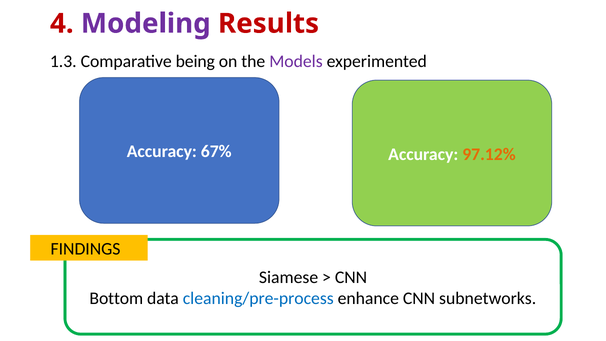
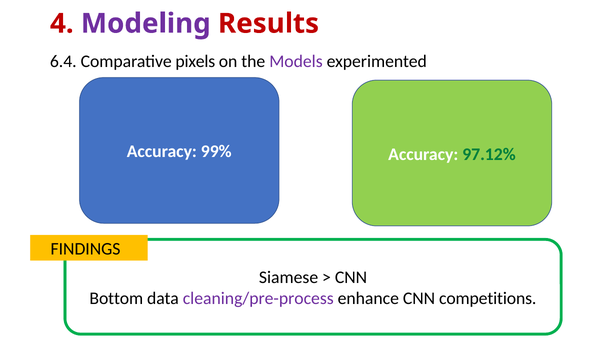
1.3: 1.3 -> 6.4
being: being -> pixels
67%: 67% -> 99%
97.12% colour: orange -> green
cleaning/pre-process colour: blue -> purple
subnetworks: subnetworks -> competitions
